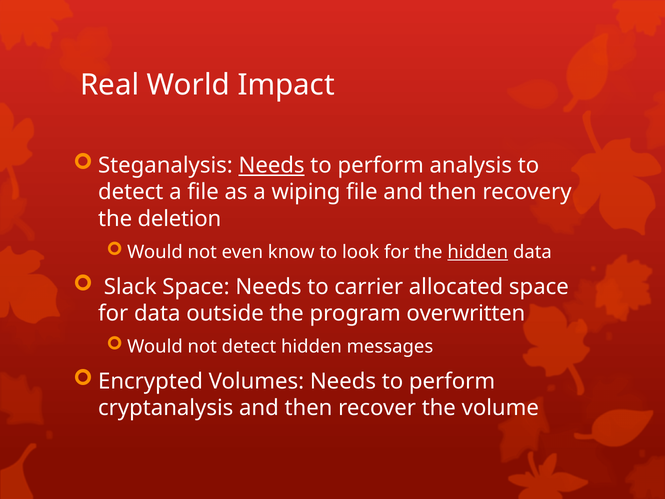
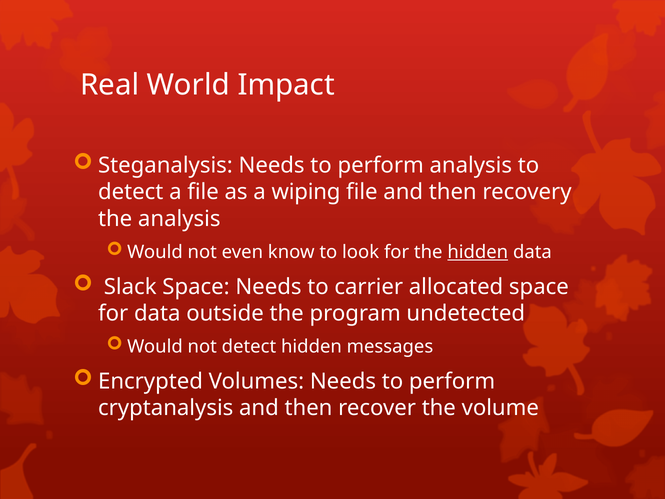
Needs at (272, 165) underline: present -> none
the deletion: deletion -> analysis
overwritten: overwritten -> undetected
